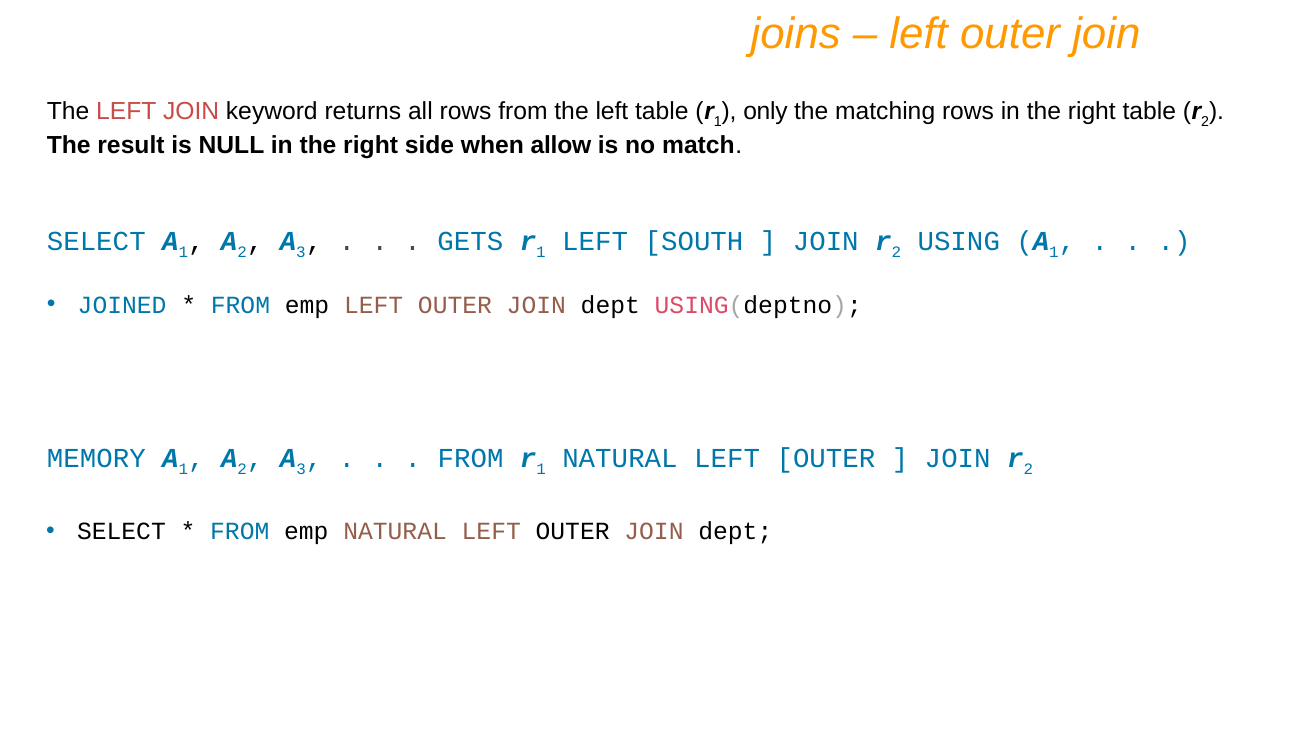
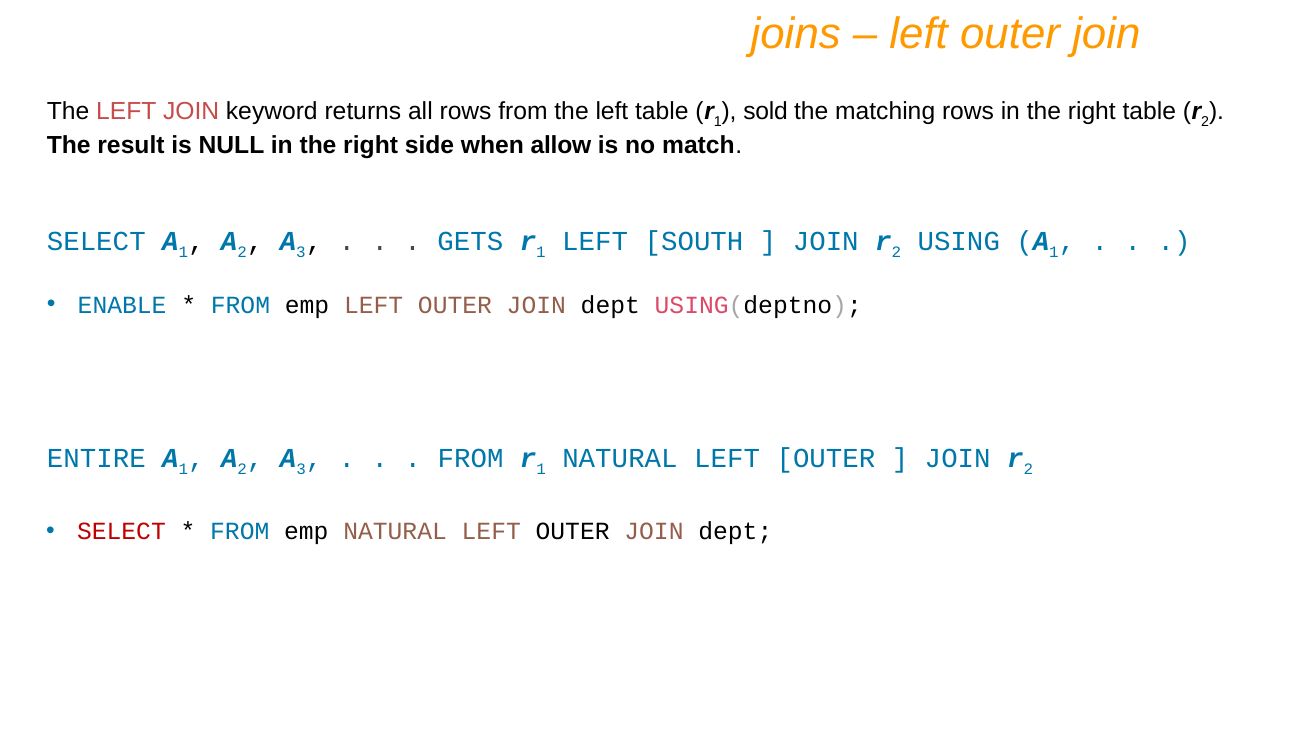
only: only -> sold
JOINED: JOINED -> ENABLE
MEMORY: MEMORY -> ENTIRE
SELECT at (121, 531) colour: black -> red
